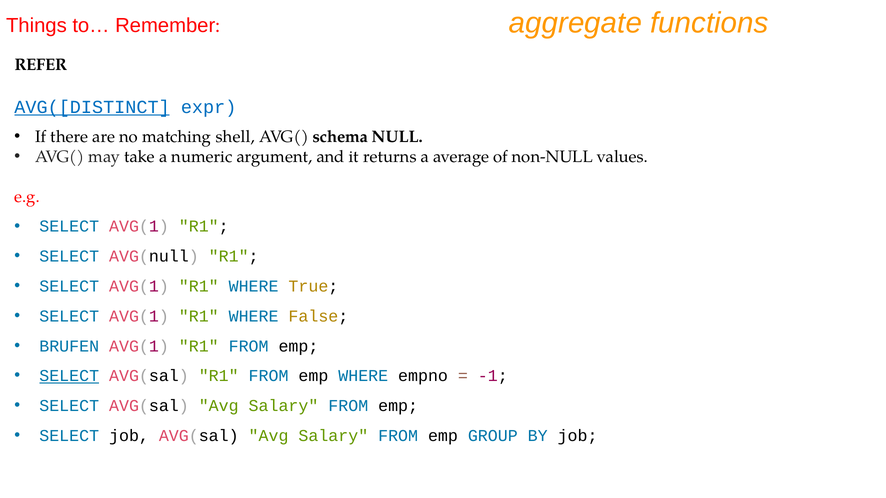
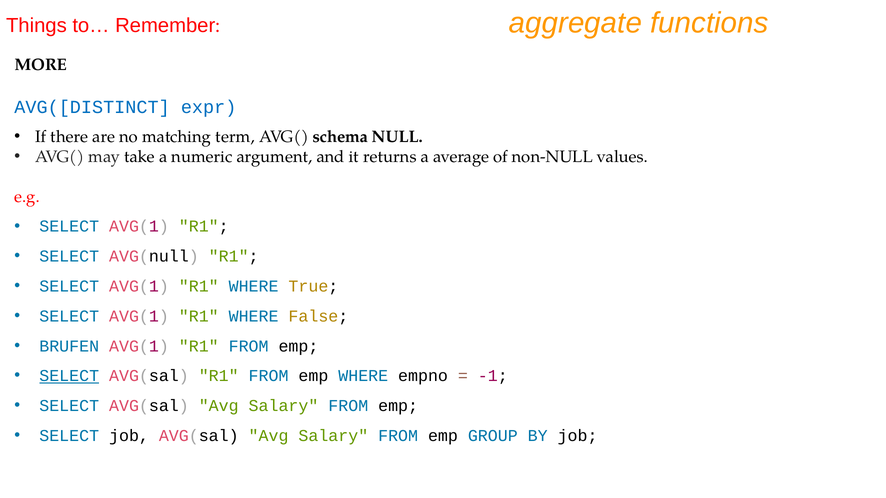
REFER: REFER -> MORE
AVG([DISTINCT underline: present -> none
shell: shell -> term
